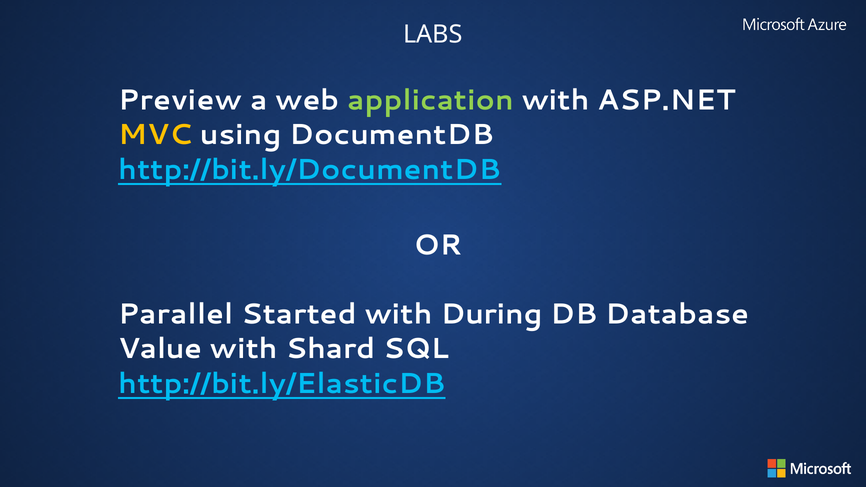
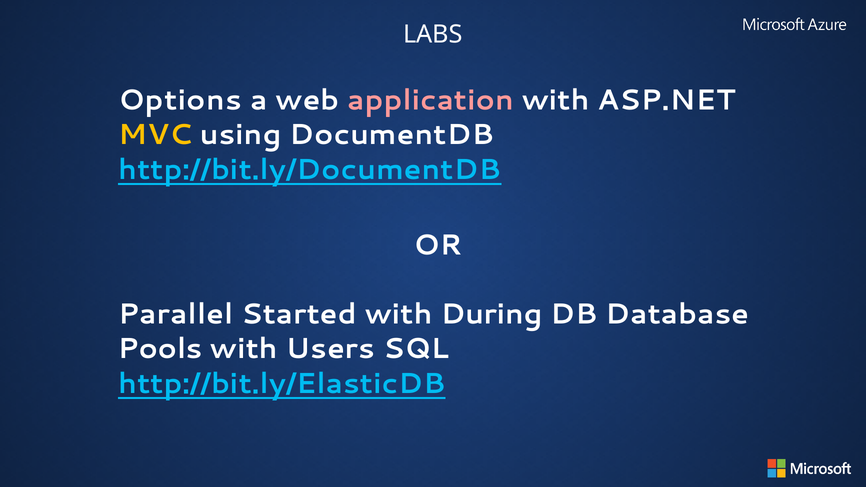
Preview: Preview -> Options
application colour: light green -> pink
Value: Value -> Pools
Shard: Shard -> Users
